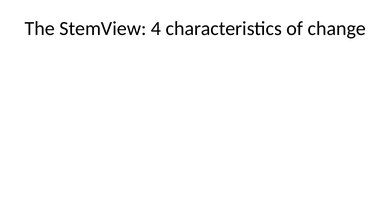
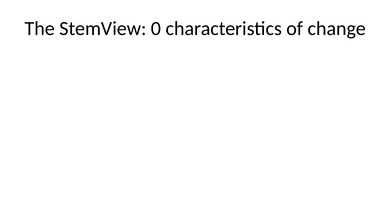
4: 4 -> 0
